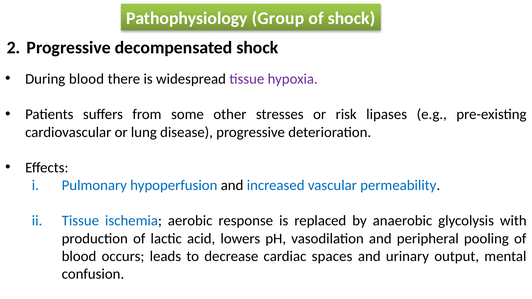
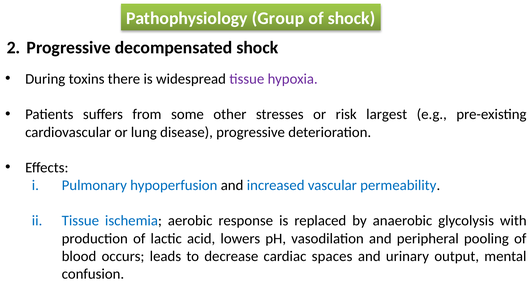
During blood: blood -> toxins
lipases: lipases -> largest
